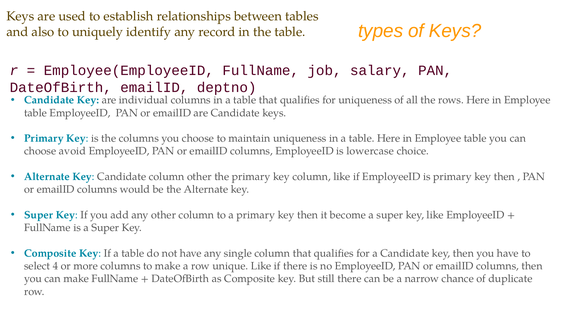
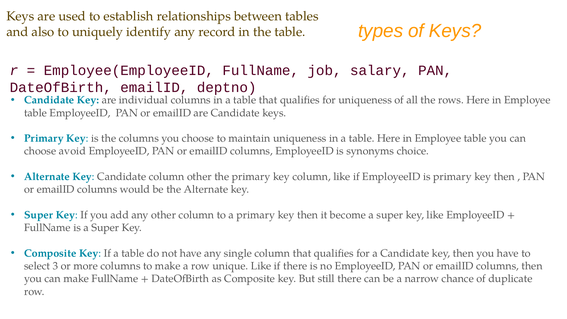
lowercase: lowercase -> synonyms
4: 4 -> 3
